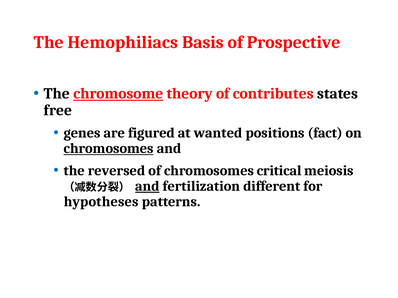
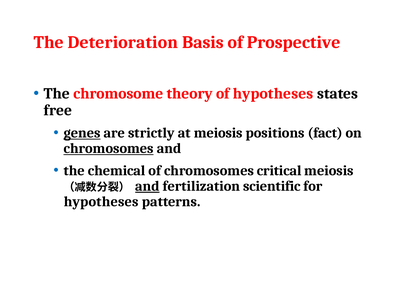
Hemophiliacs: Hemophiliacs -> Deterioration
chromosome underline: present -> none
of contributes: contributes -> hypotheses
genes underline: none -> present
figured: figured -> strictly
at wanted: wanted -> meiosis
reversed: reversed -> chemical
different: different -> scientific
